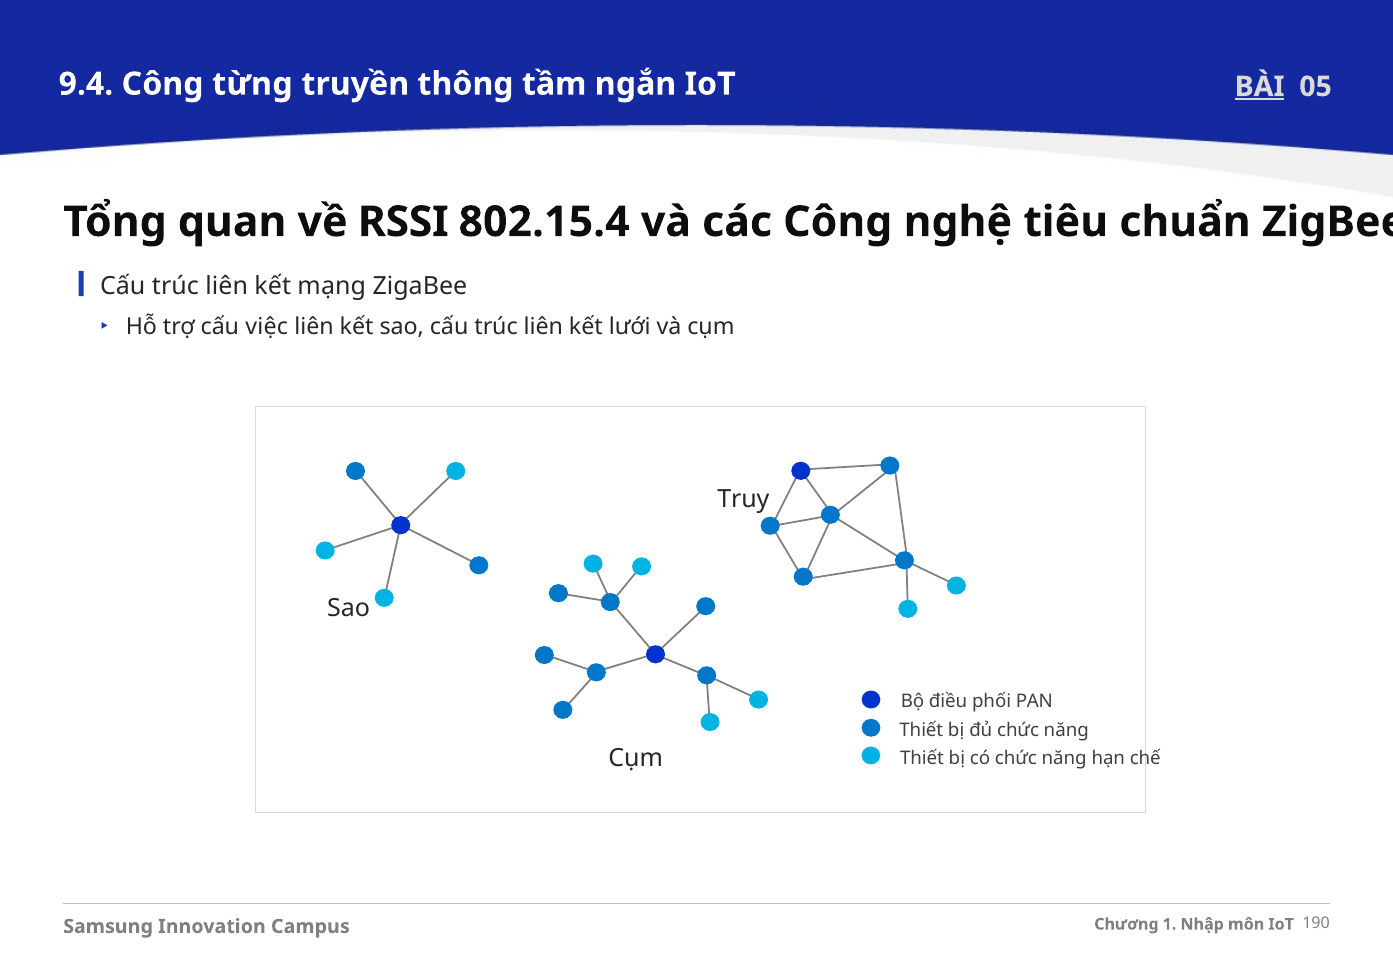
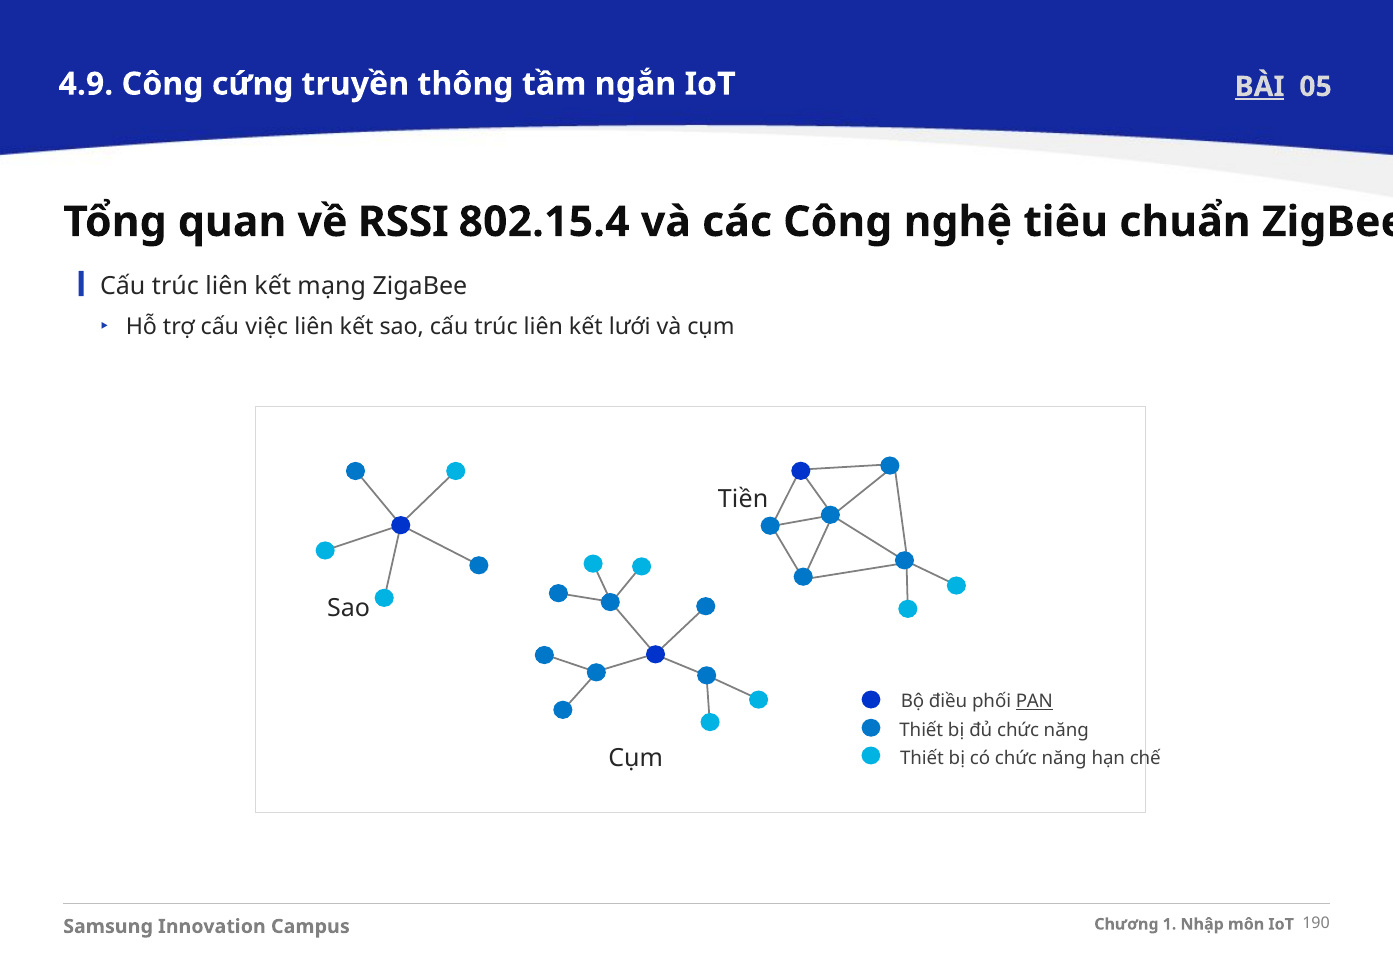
9.4: 9.4 -> 4.9
từng: từng -> cứng
Truy: Truy -> Tiền
PAN underline: none -> present
